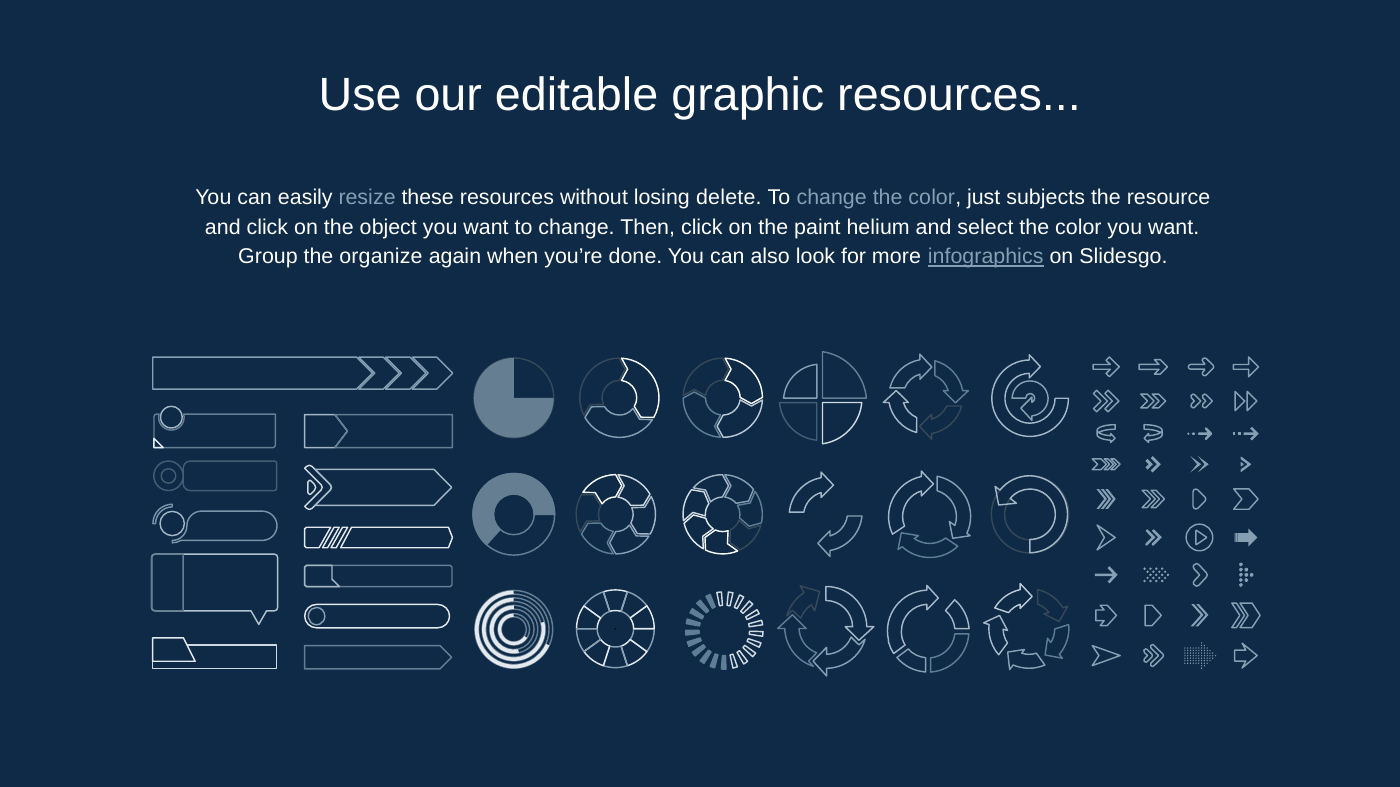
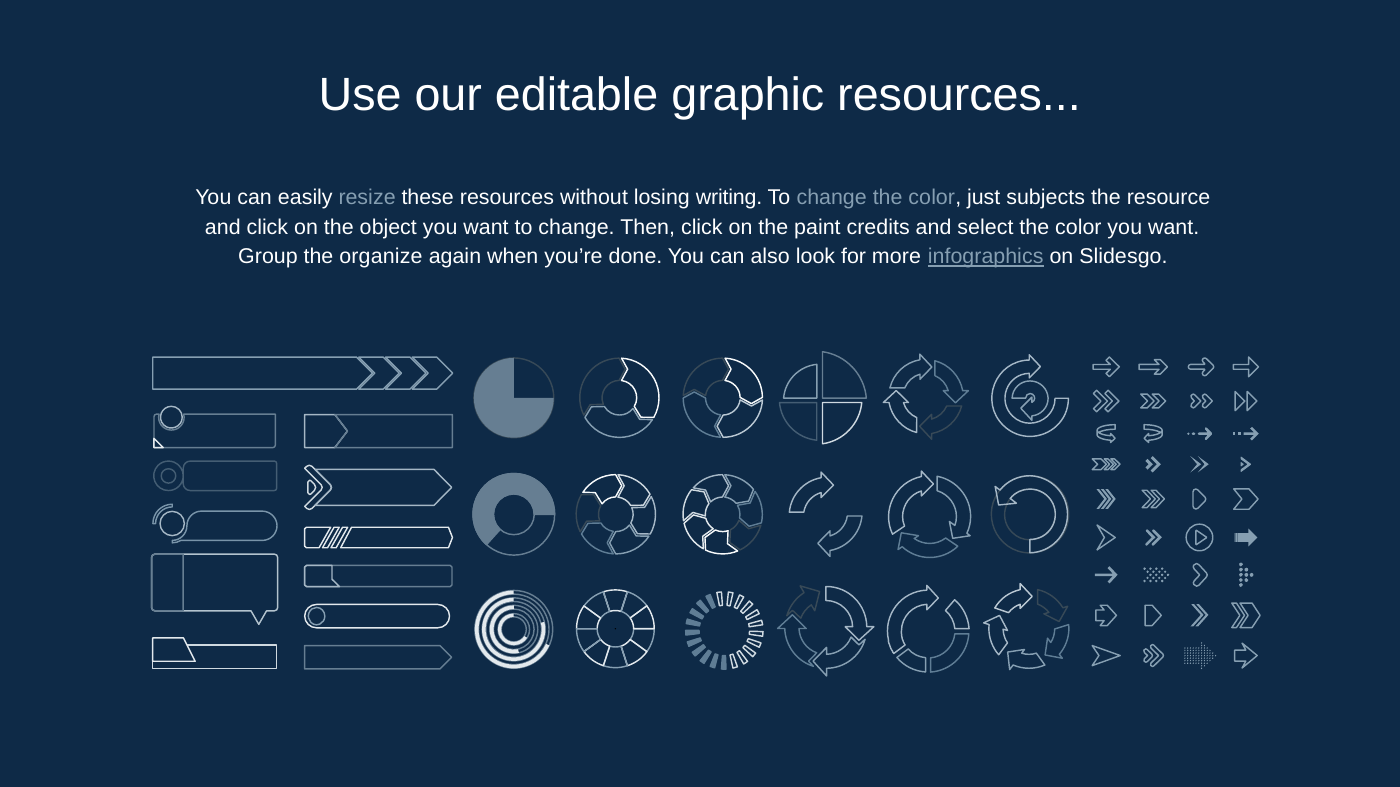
delete: delete -> writing
helium: helium -> credits
